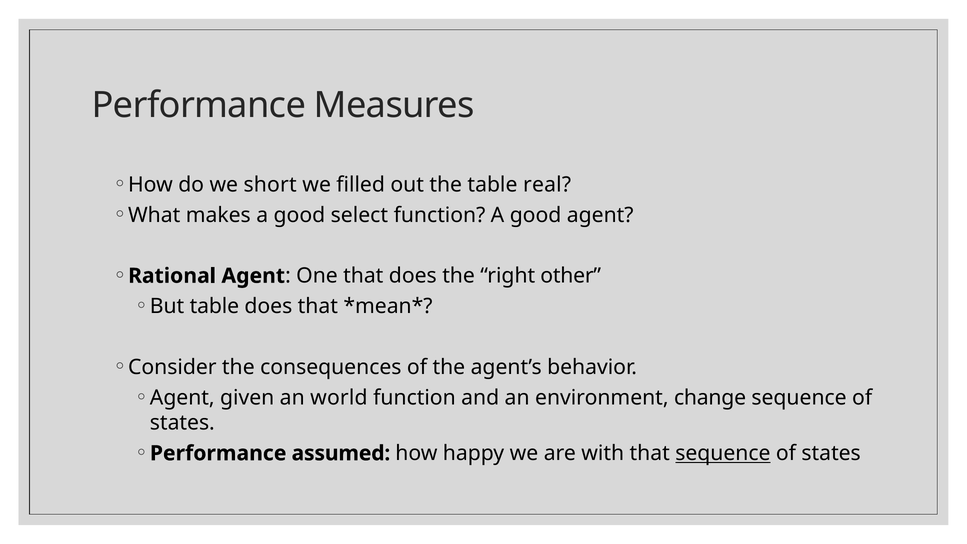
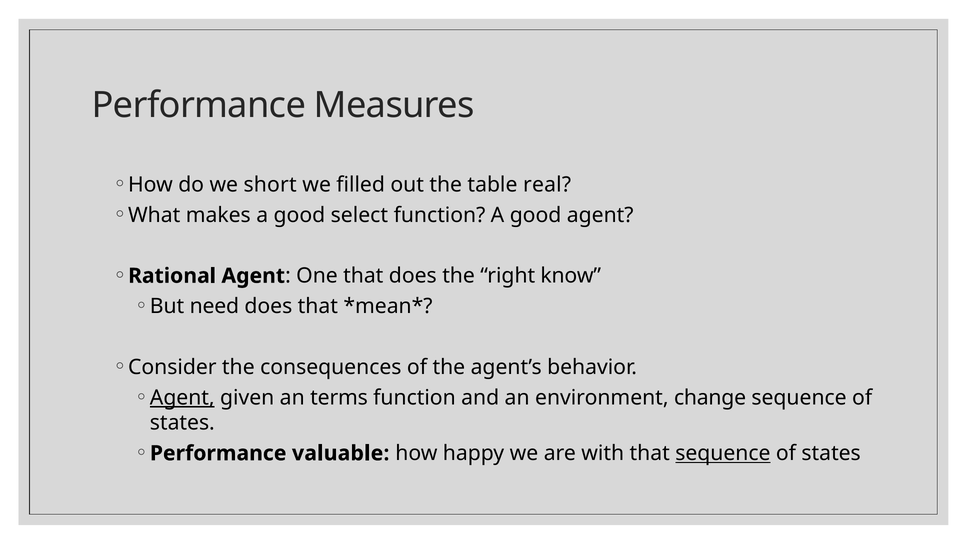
other: other -> know
But table: table -> need
Agent at (182, 397) underline: none -> present
world: world -> terms
assumed: assumed -> valuable
